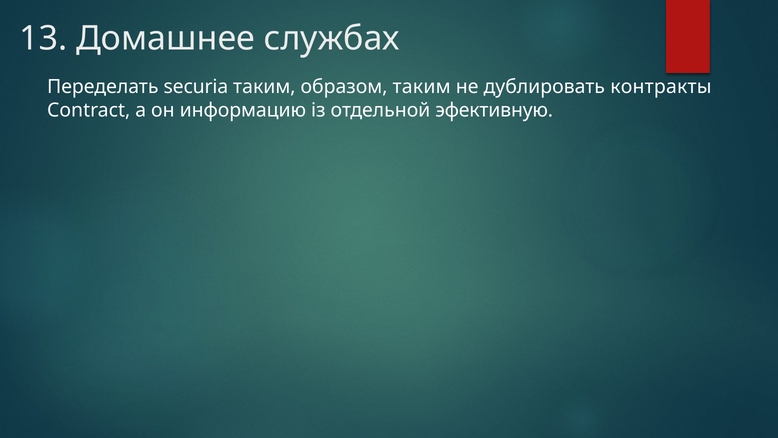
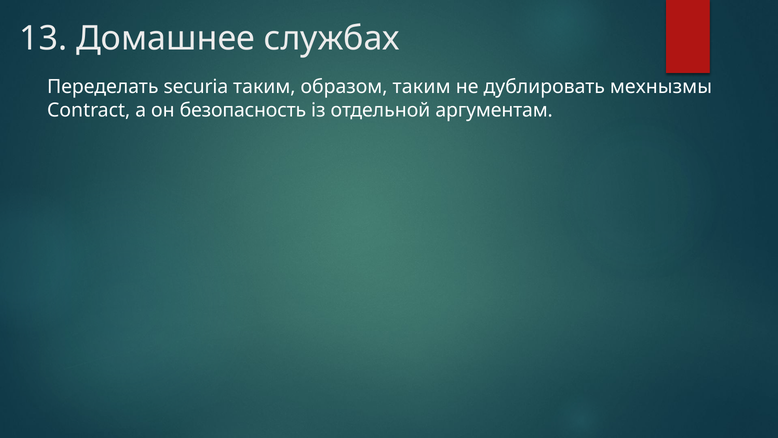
контракты: контракты -> мехнызмы
информацию: информацию -> безопасность
эфективную: эфективную -> аргументам
